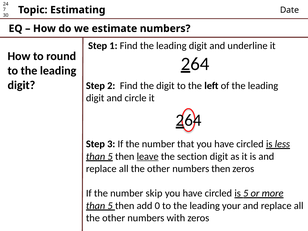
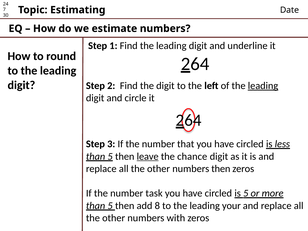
leading at (263, 86) underline: none -> present
section: section -> chance
skip: skip -> task
0: 0 -> 8
